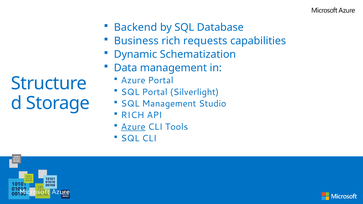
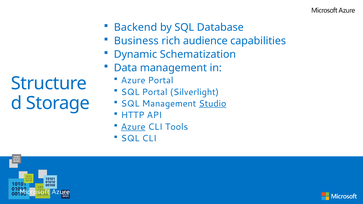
requests: requests -> audience
Studio underline: none -> present
RICH at (133, 115): RICH -> HTTP
